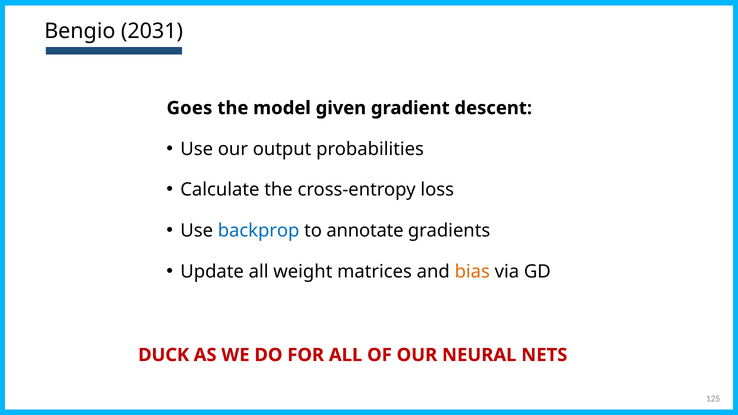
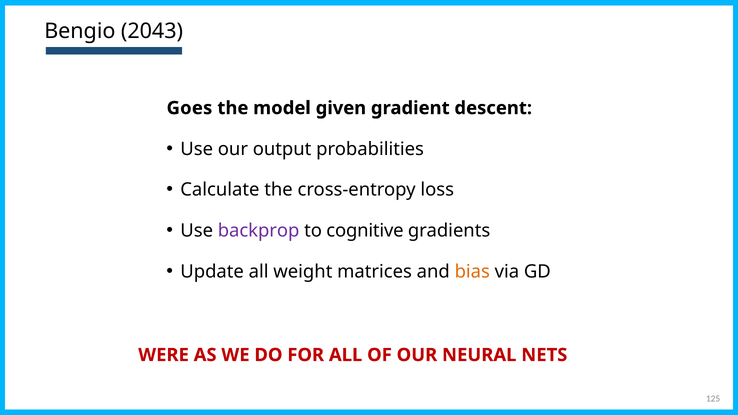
2031: 2031 -> 2043
backprop colour: blue -> purple
annotate: annotate -> cognitive
DUCK: DUCK -> WERE
